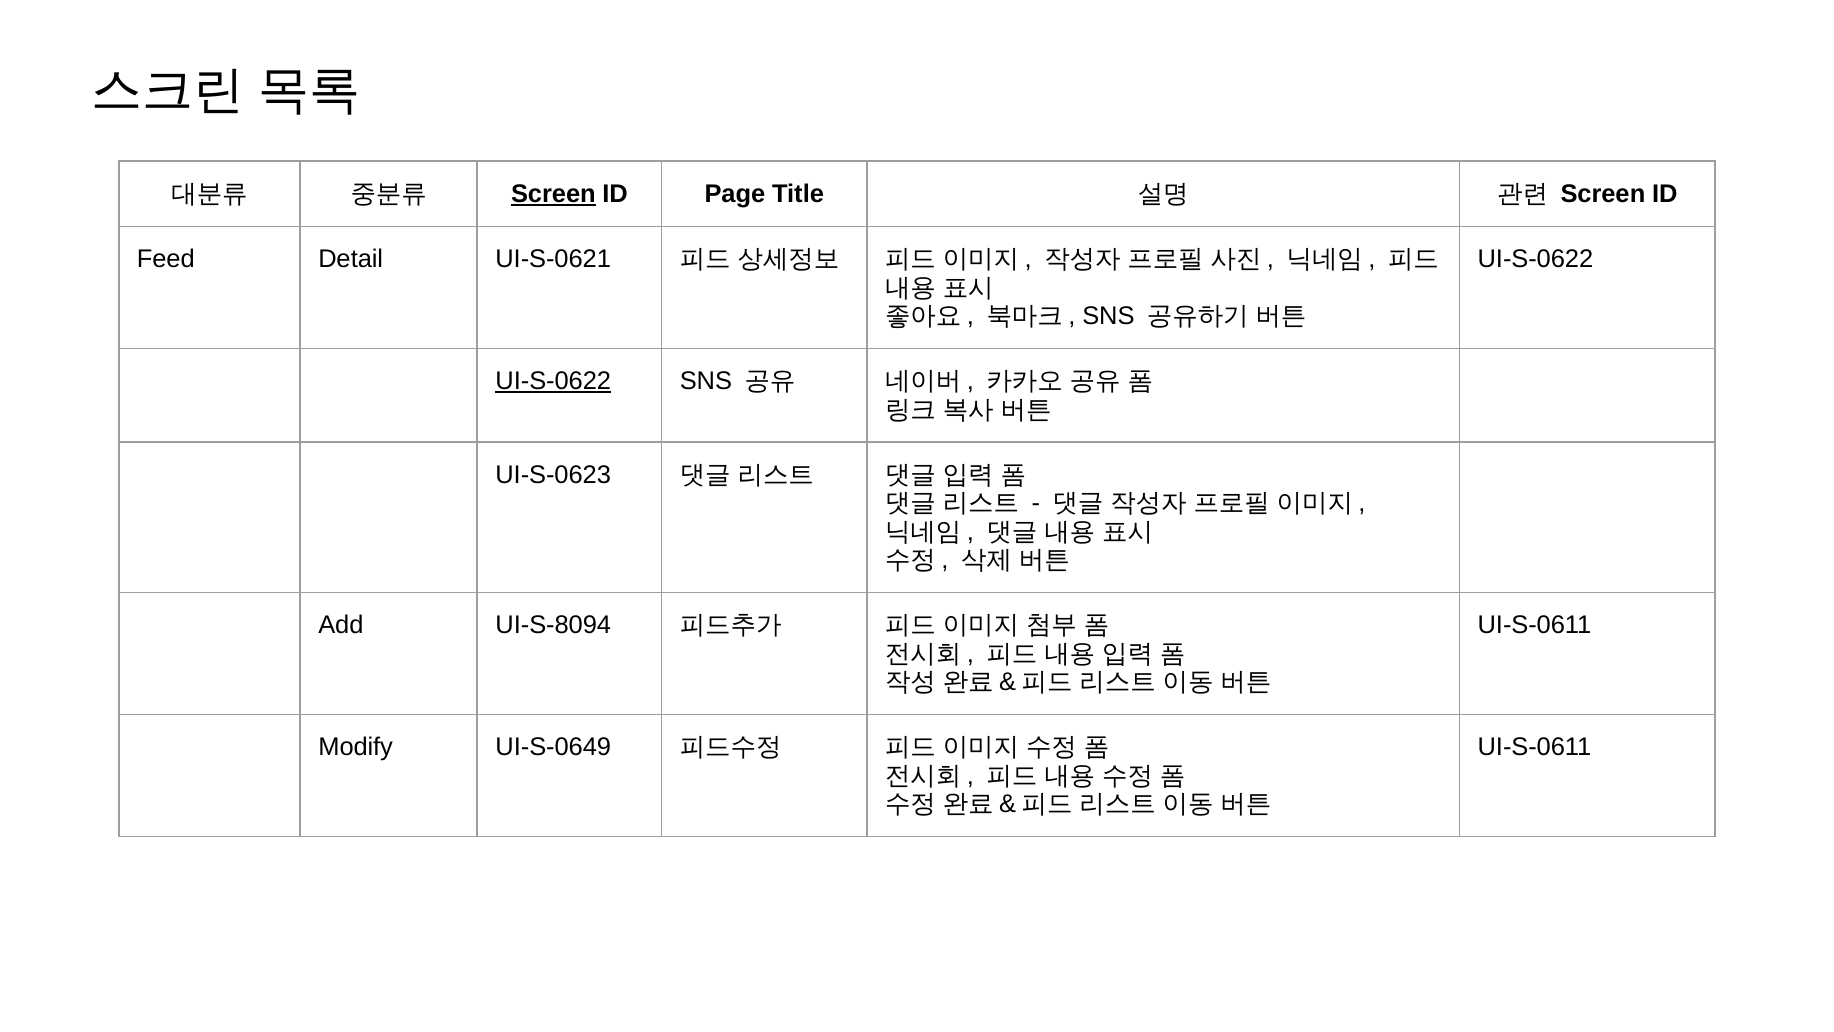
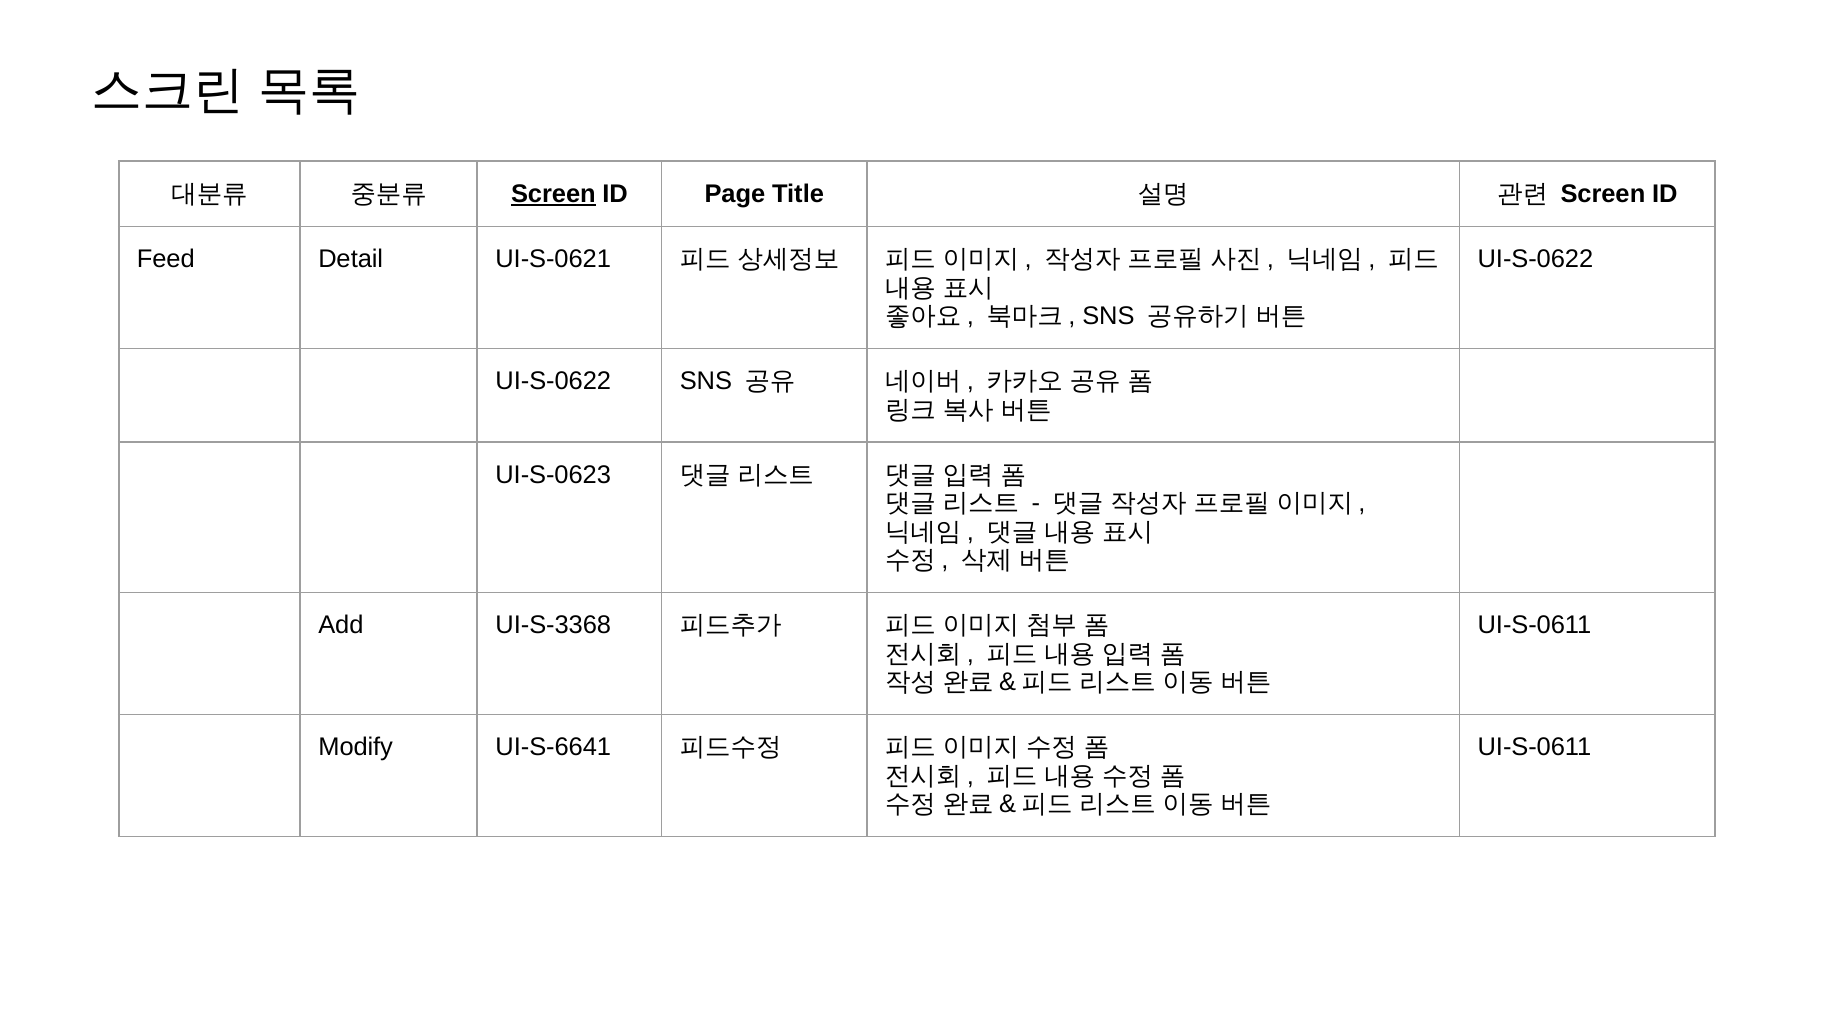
UI-S-0622 at (553, 381) underline: present -> none
UI-S-8094: UI-S-8094 -> UI-S-3368
UI-S-0649: UI-S-0649 -> UI-S-6641
